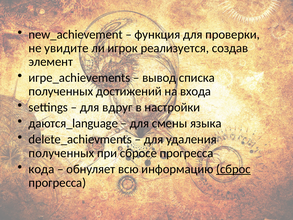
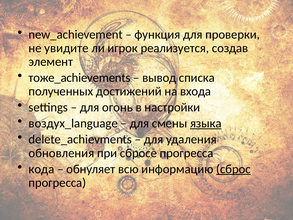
игре_achievements: игре_achievements -> тоже_achievements
вдруг: вдруг -> огонь
даются_language: даются_language -> воздух_language
языка underline: none -> present
полученных at (61, 153): полученных -> обновления
